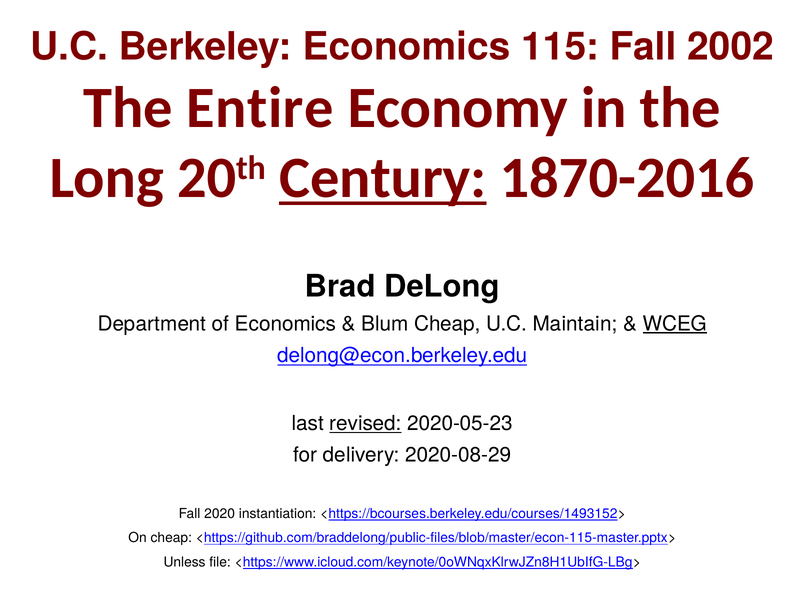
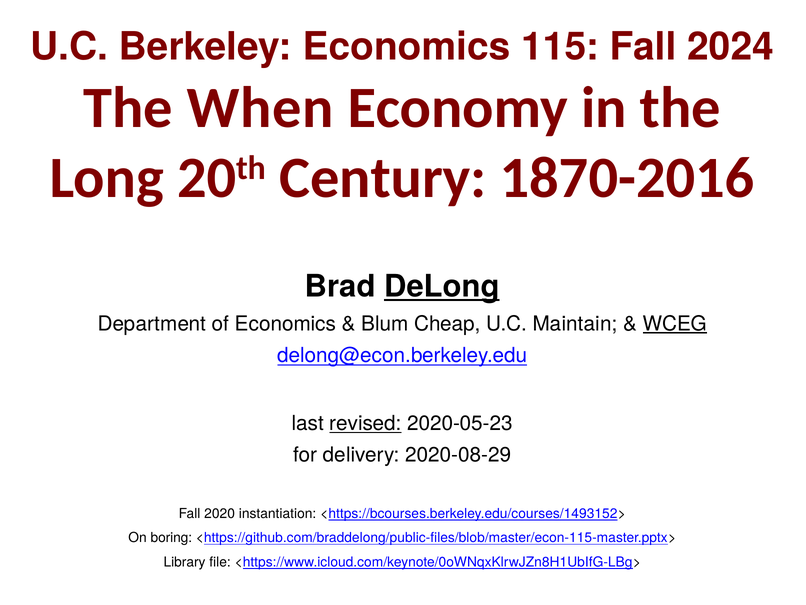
2002: 2002 -> 2024
Entire: Entire -> When
Century underline: present -> none
DeLong underline: none -> present
On cheap: cheap -> boring
Unless: Unless -> Library
